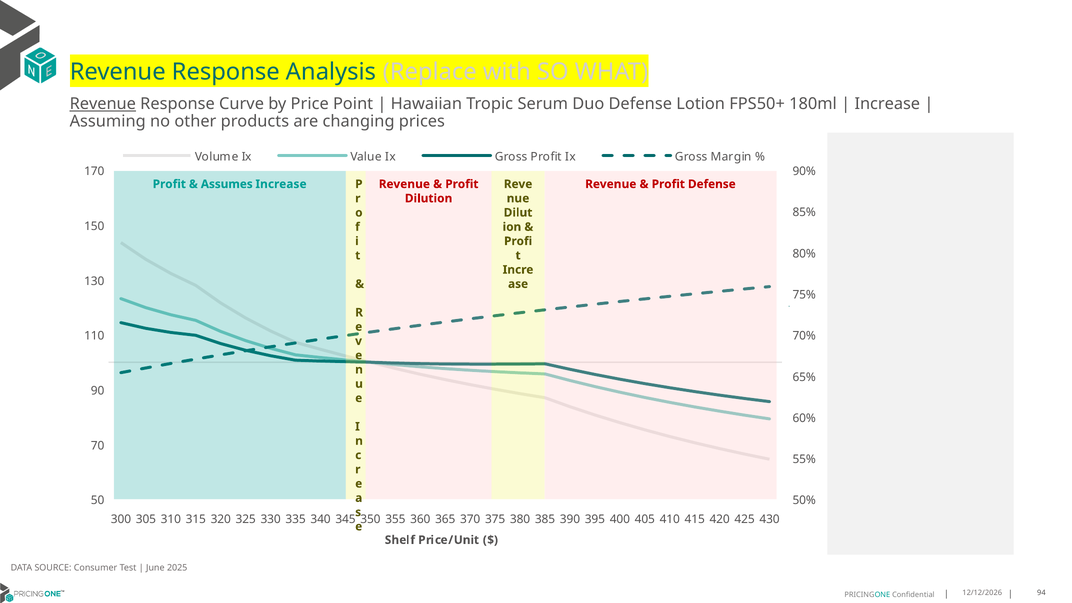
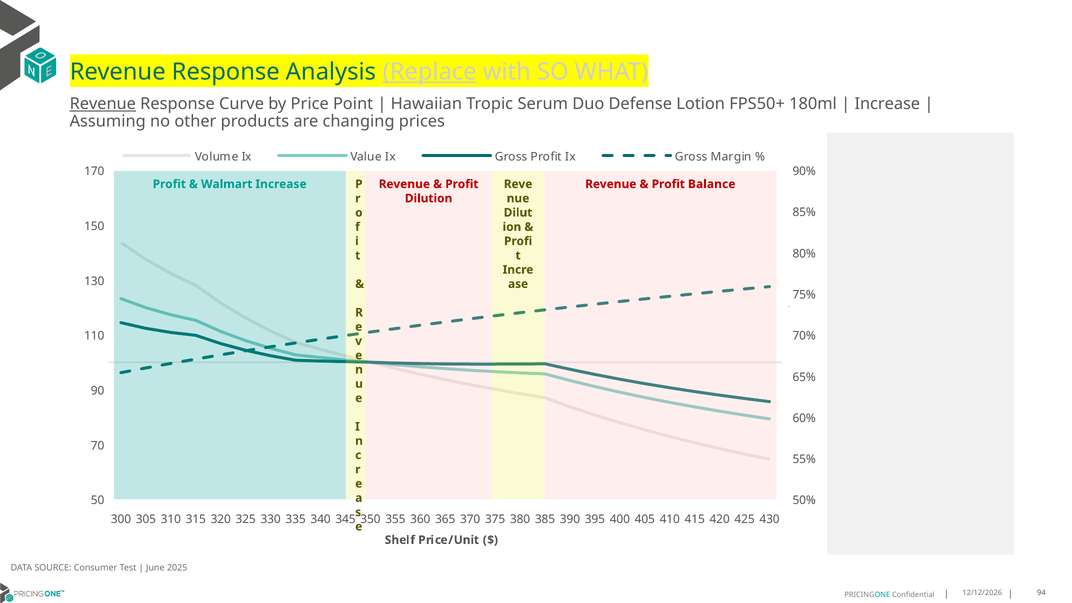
Replace underline: none -> present
Assumes: Assumes -> Walmart
Profit Defense: Defense -> Balance
